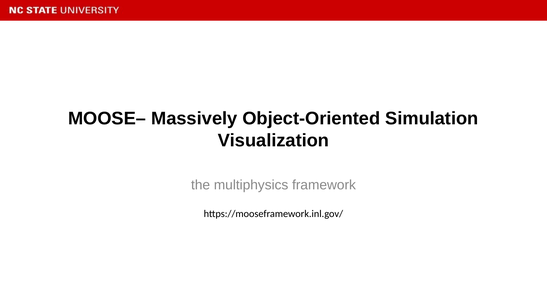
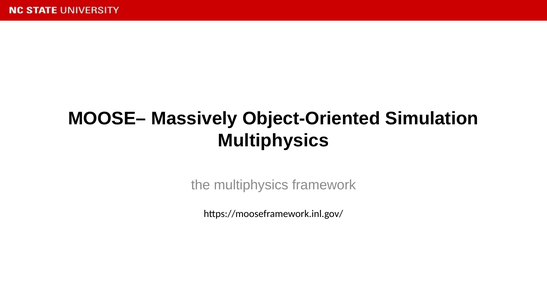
Visualization at (273, 141): Visualization -> Multiphysics
